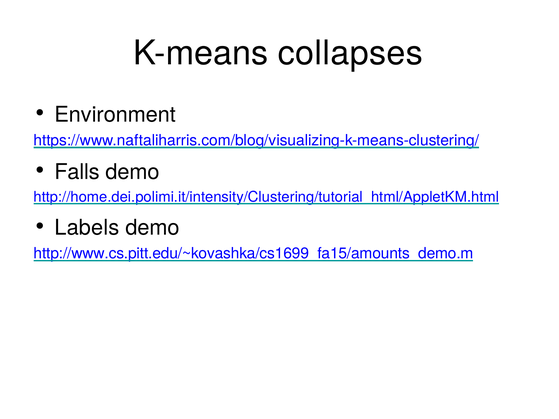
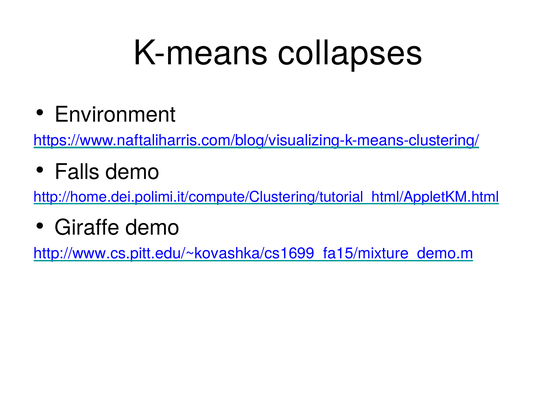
http://home.dei.polimi.it/intensity/Clustering/tutorial_html/AppletKM.html: http://home.dei.polimi.it/intensity/Clustering/tutorial_html/AppletKM.html -> http://home.dei.polimi.it/compute/Clustering/tutorial_html/AppletKM.html
Labels: Labels -> Giraffe
http://www.cs.pitt.edu/~kovashka/cs1699_fa15/amounts_demo.m: http://www.cs.pitt.edu/~kovashka/cs1699_fa15/amounts_demo.m -> http://www.cs.pitt.edu/~kovashka/cs1699_fa15/mixture_demo.m
